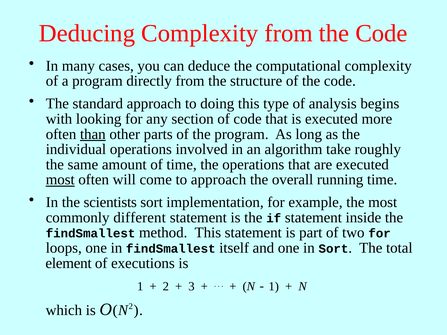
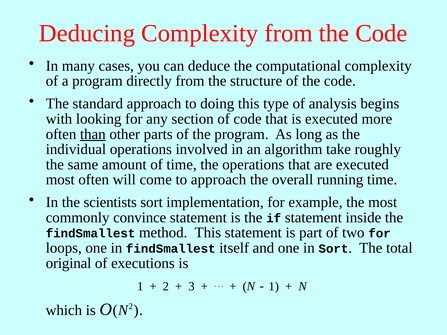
most at (60, 180) underline: present -> none
different: different -> convince
element: element -> original
